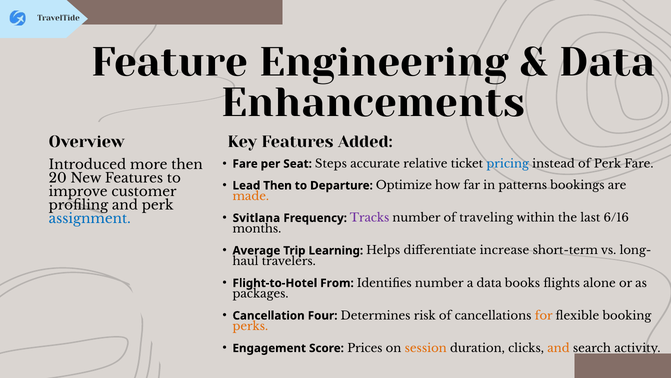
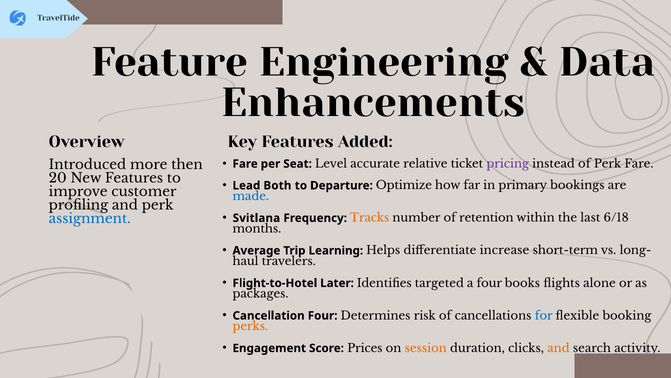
Steps: Steps -> Level
pricing colour: blue -> purple
Lead Then: Then -> Both
patterns: patterns -> primary
made colour: orange -> blue
Tracks colour: purple -> orange
traveling: traveling -> retention
6/16: 6/16 -> 6/18
From: From -> Later
Identifies number: number -> targeted
a data: data -> four
for colour: orange -> blue
